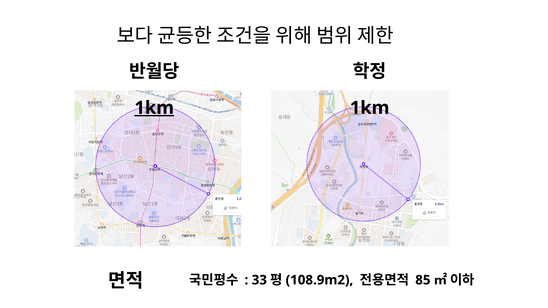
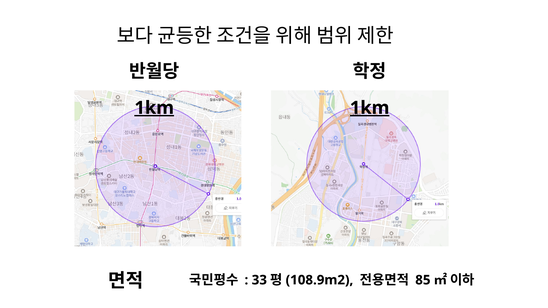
1km at (370, 108) underline: none -> present
